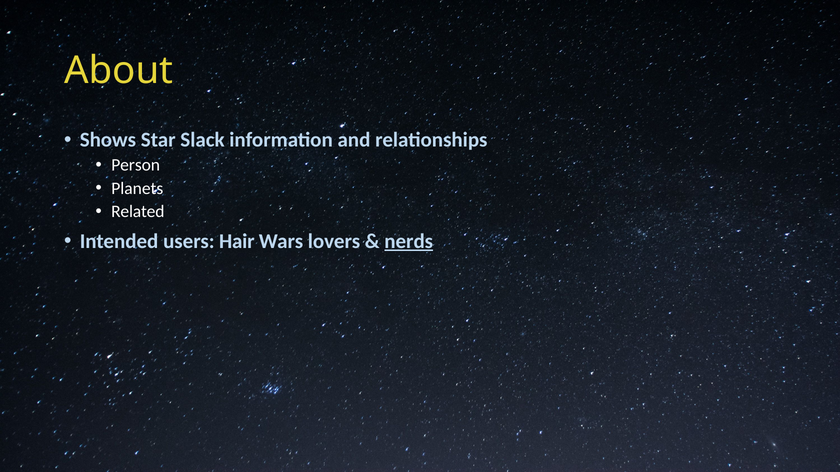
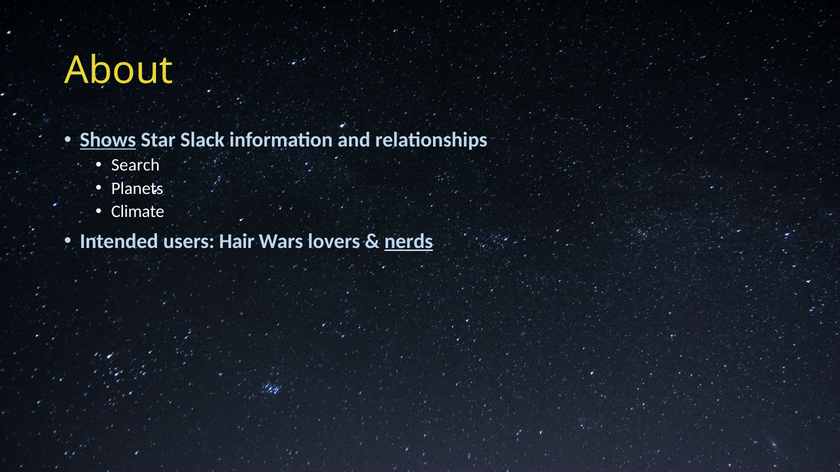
Shows underline: none -> present
Person: Person -> Search
Related: Related -> Climate
